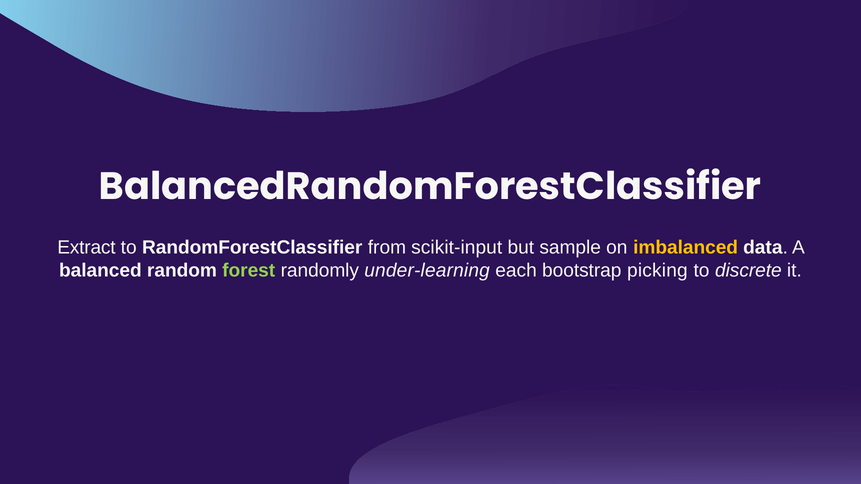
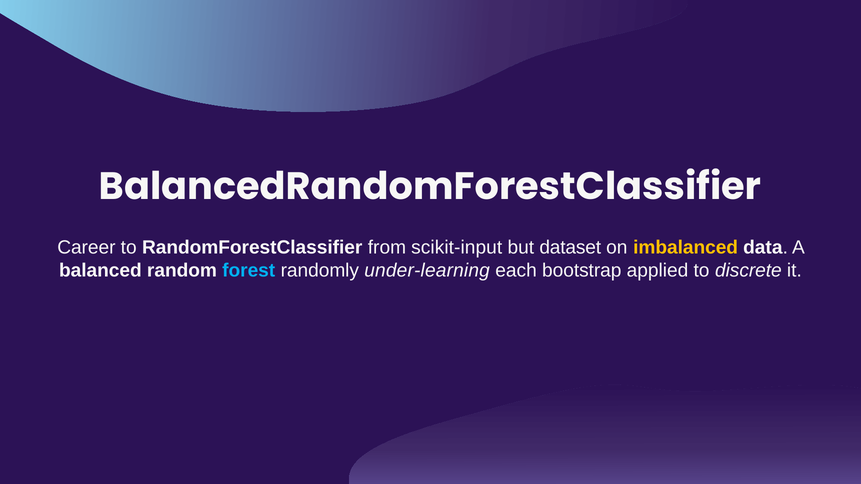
Extract: Extract -> Career
sample: sample -> dataset
forest colour: light green -> light blue
picking: picking -> applied
